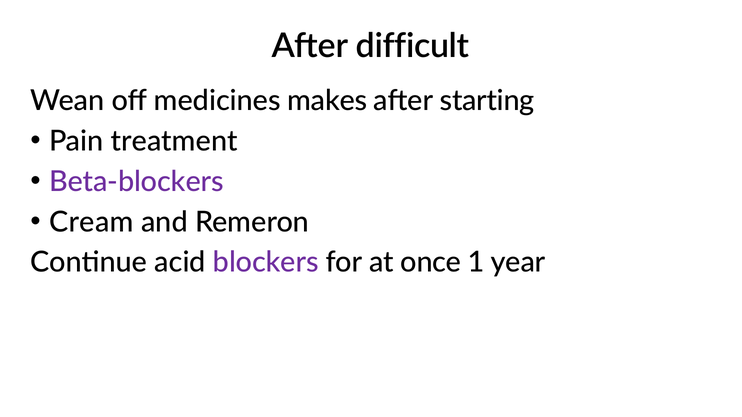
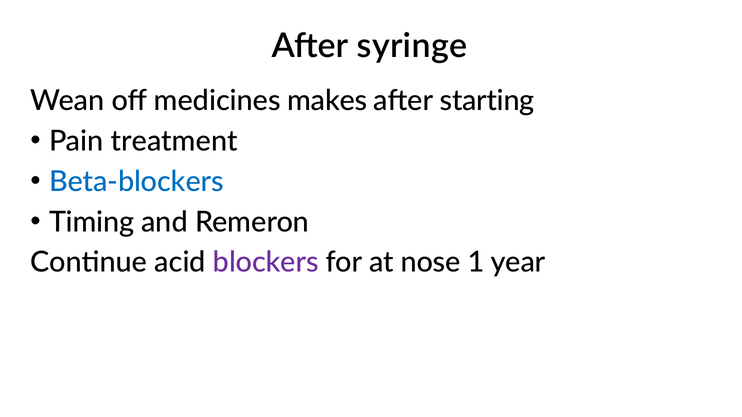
difficult: difficult -> syringe
Beta-blockers colour: purple -> blue
Cream: Cream -> Timing
once: once -> nose
